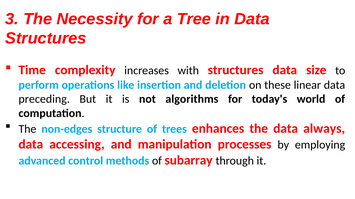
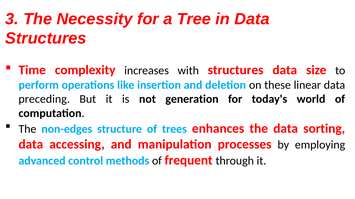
algorithms: algorithms -> generation
always: always -> sorting
subarray: subarray -> frequent
